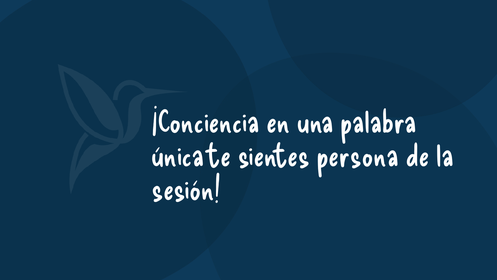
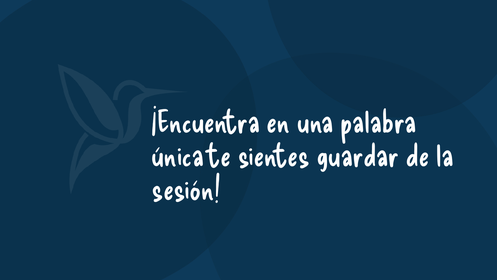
¡Conciencia: ¡Conciencia -> ¡Encuentra
persona: persona -> guardar
